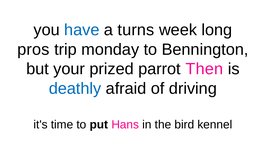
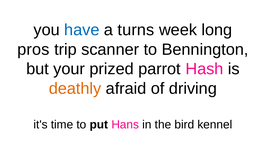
monday: monday -> scanner
Then: Then -> Hash
deathly colour: blue -> orange
